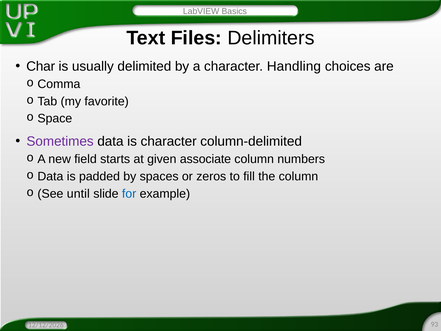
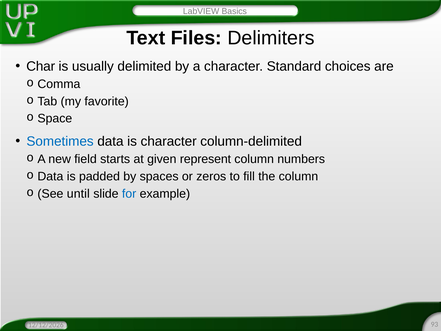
Handling: Handling -> Standard
Sometimes colour: purple -> blue
associate: associate -> represent
